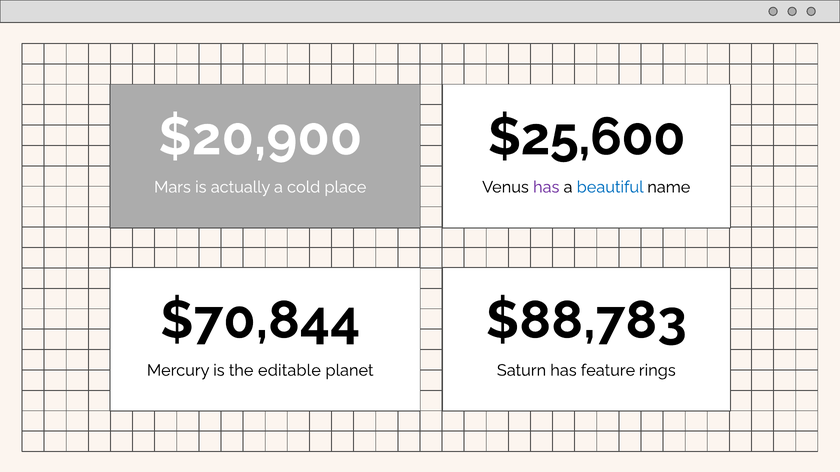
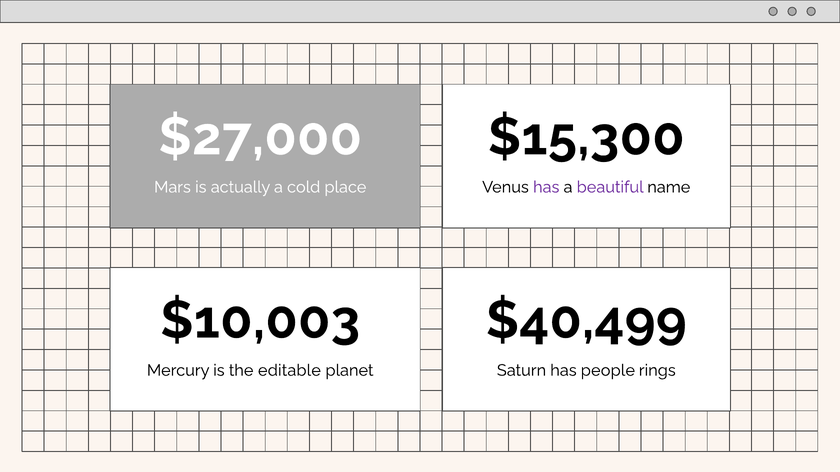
$20,900: $20,900 -> $27,000
$25,600: $25,600 -> $15,300
beautiful colour: blue -> purple
$70,844: $70,844 -> $10,003
$88,783: $88,783 -> $40,499
feature: feature -> people
